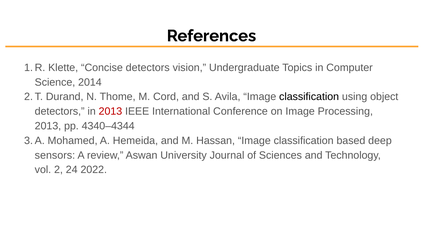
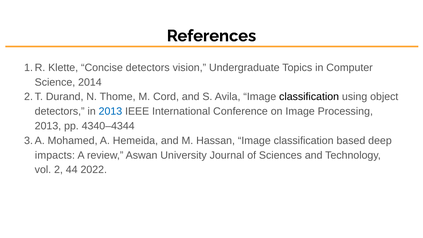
2013 at (110, 111) colour: red -> blue
sensors: sensors -> impacts
24: 24 -> 44
